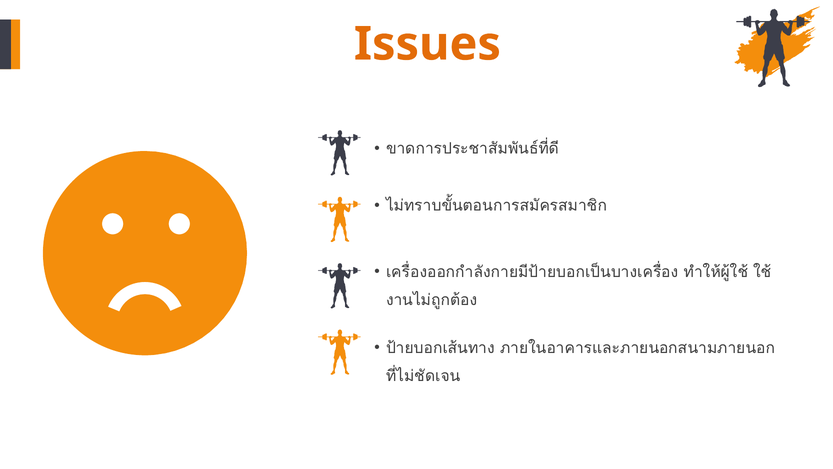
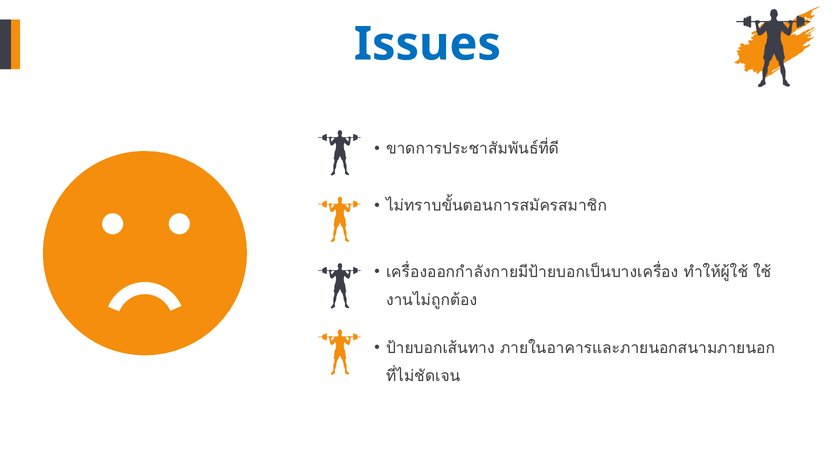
Issues colour: orange -> blue
